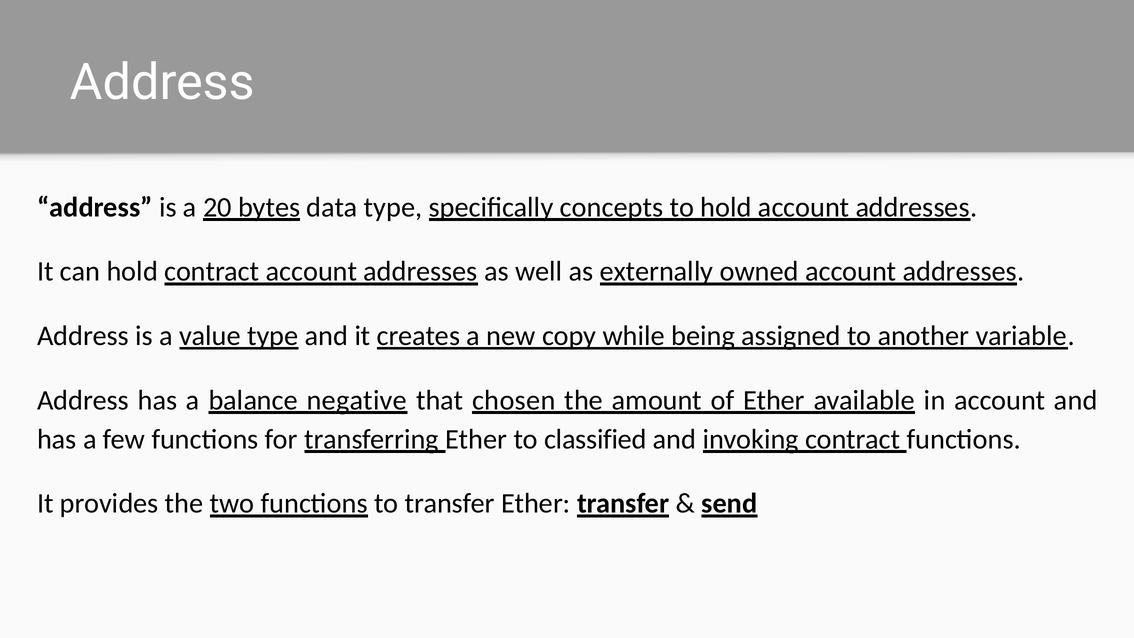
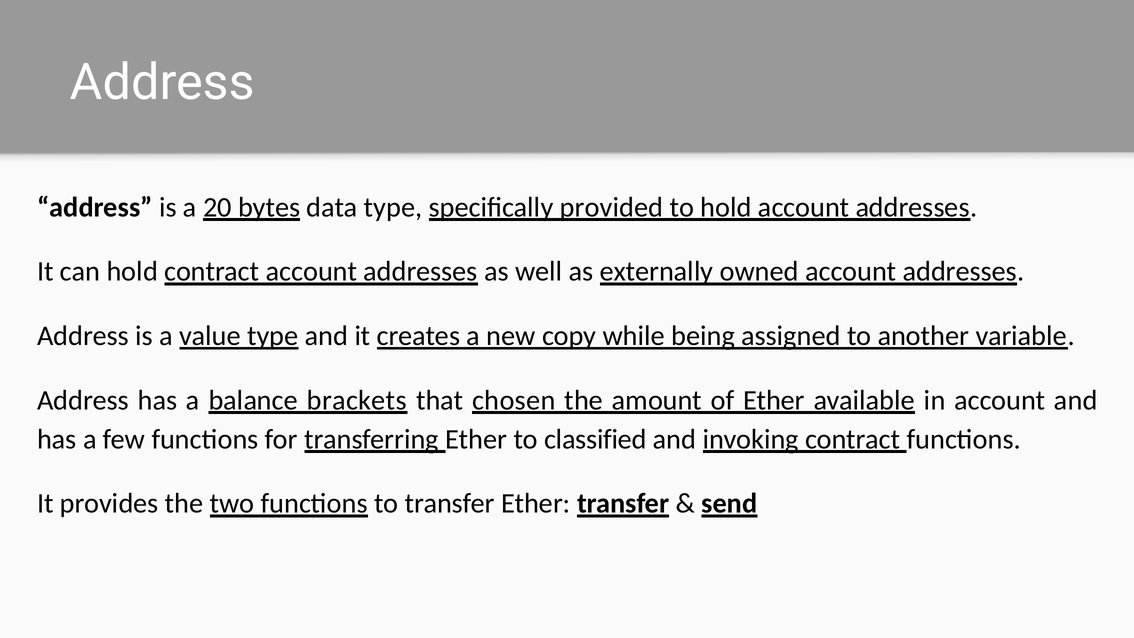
concepts: concepts -> provided
negative: negative -> brackets
